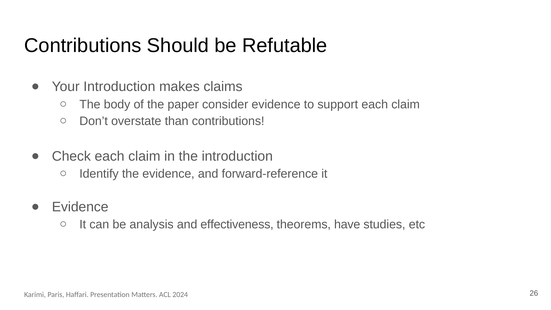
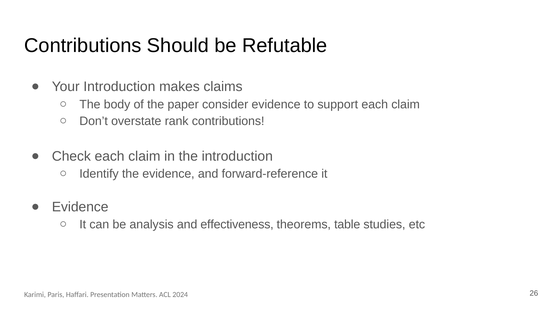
than: than -> rank
have: have -> table
